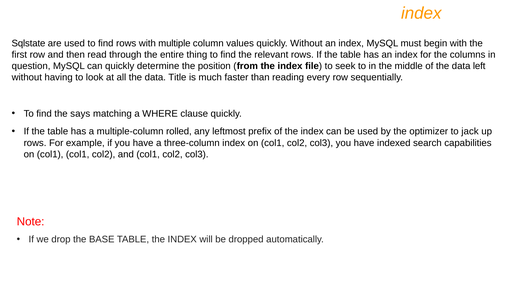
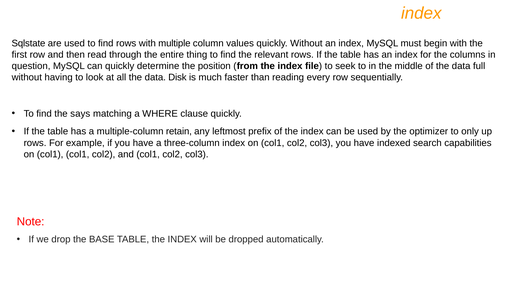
left: left -> full
Title: Title -> Disk
rolled: rolled -> retain
jack: jack -> only
